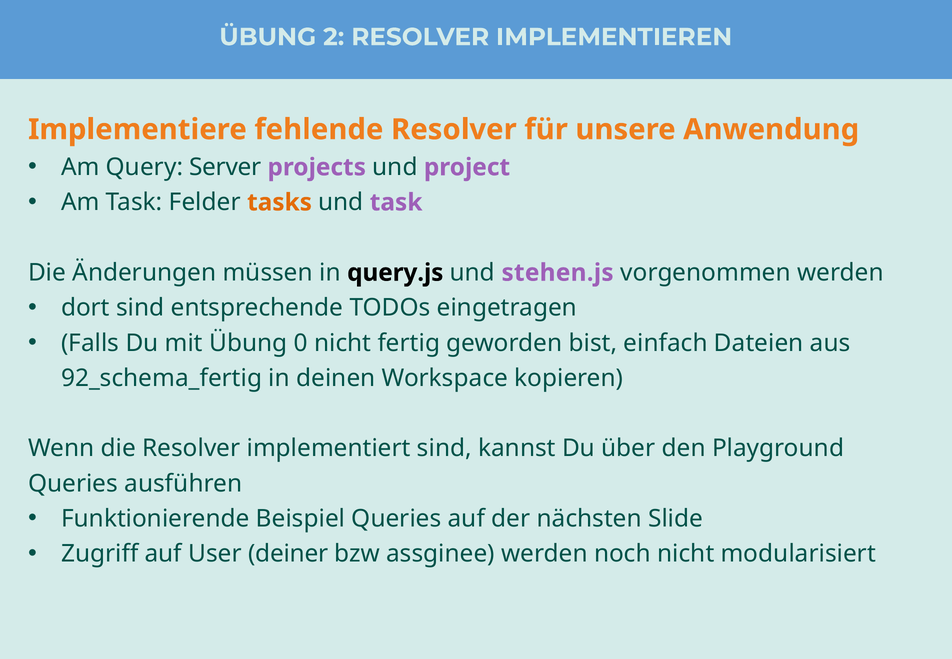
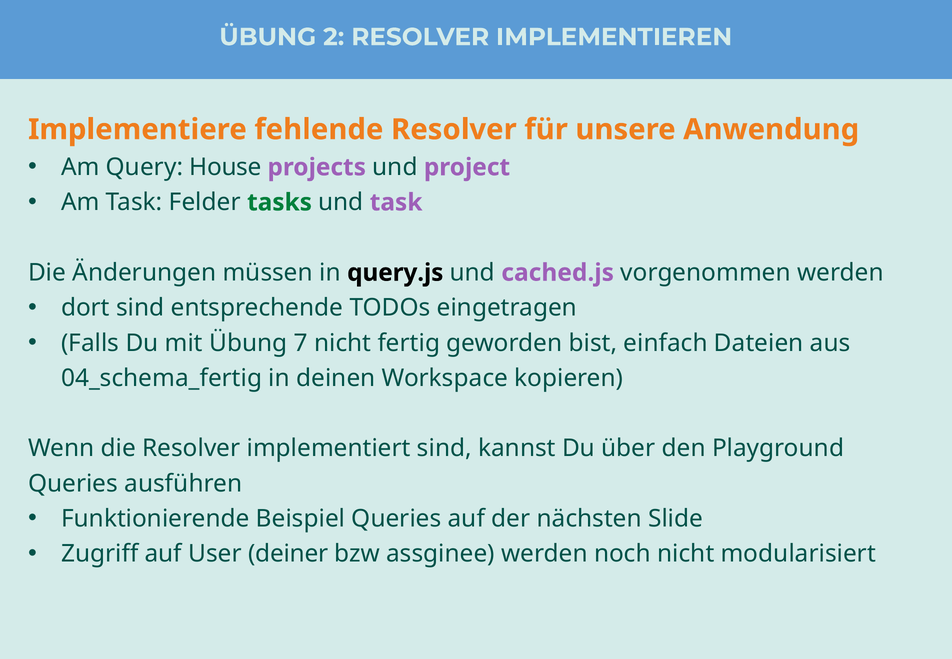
Server: Server -> House
tasks colour: orange -> green
stehen.js: stehen.js -> cached.js
0: 0 -> 7
92_schema_fertig: 92_schema_fertig -> 04_schema_fertig
